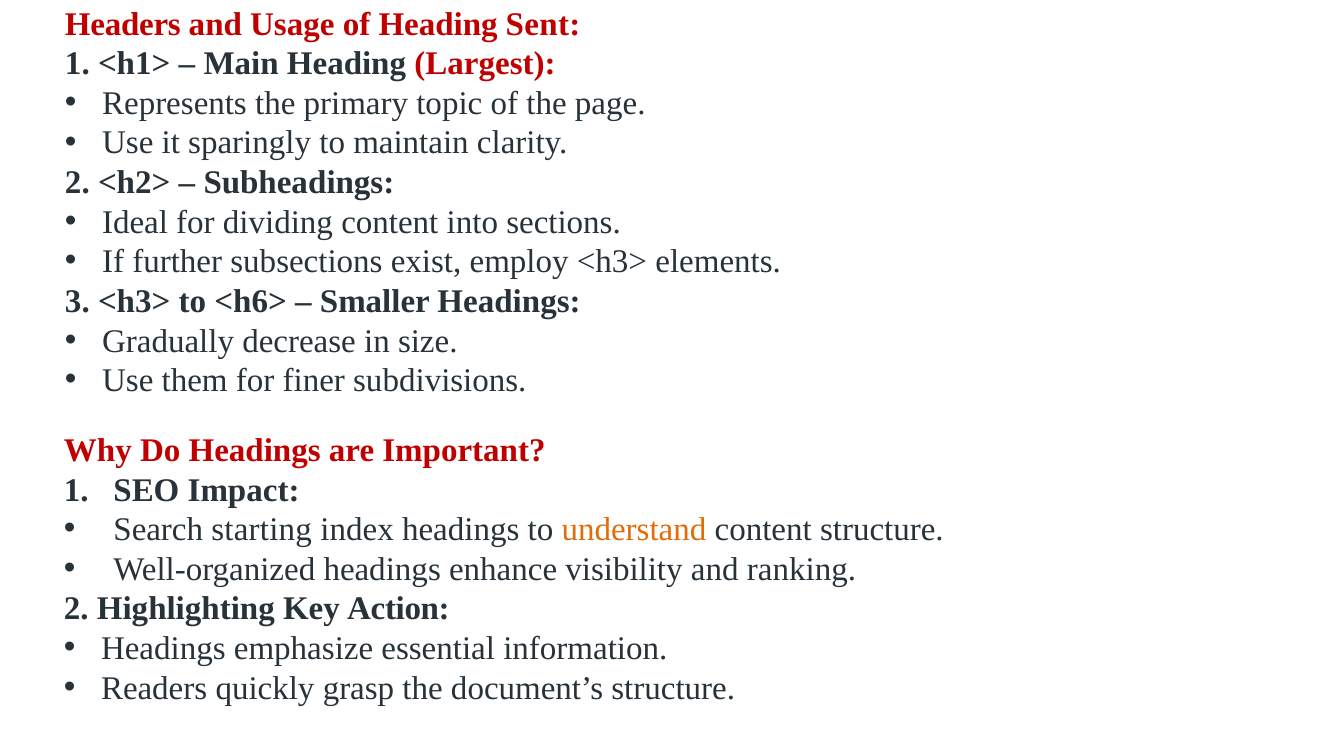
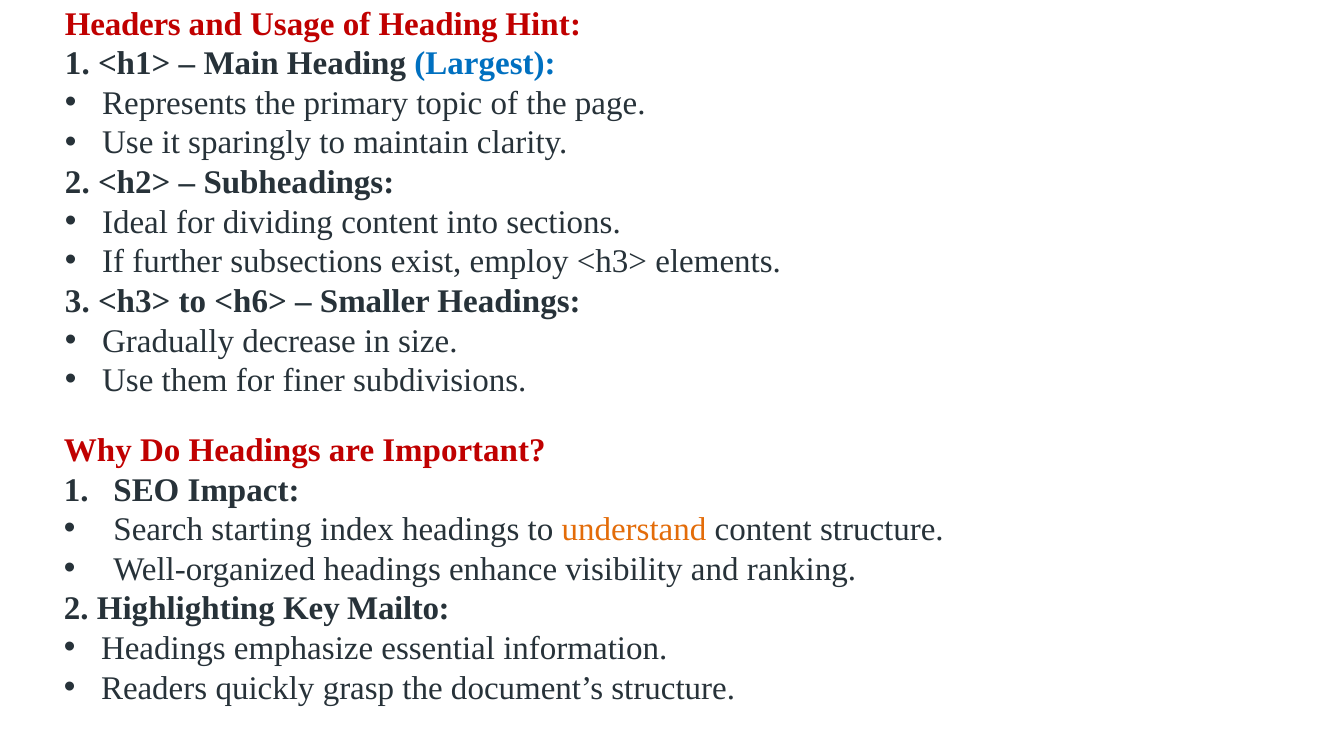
Sent: Sent -> Hint
Largest colour: red -> blue
Action: Action -> Mailto
